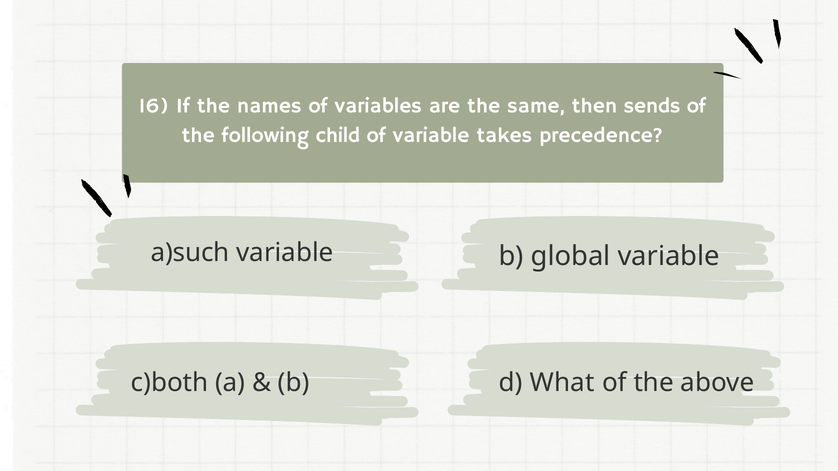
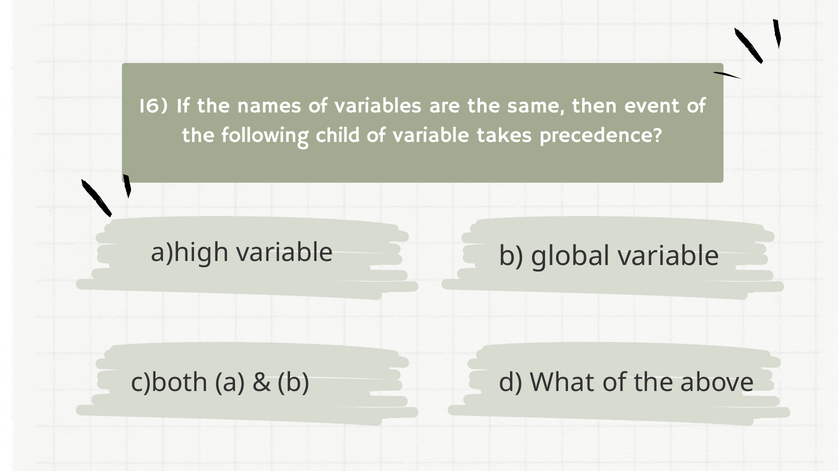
sends: sends -> event
a)such: a)such -> a)high
